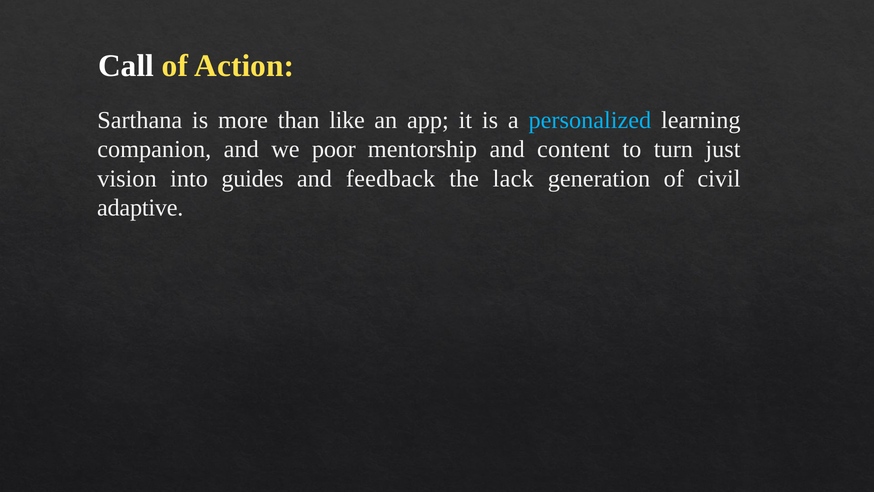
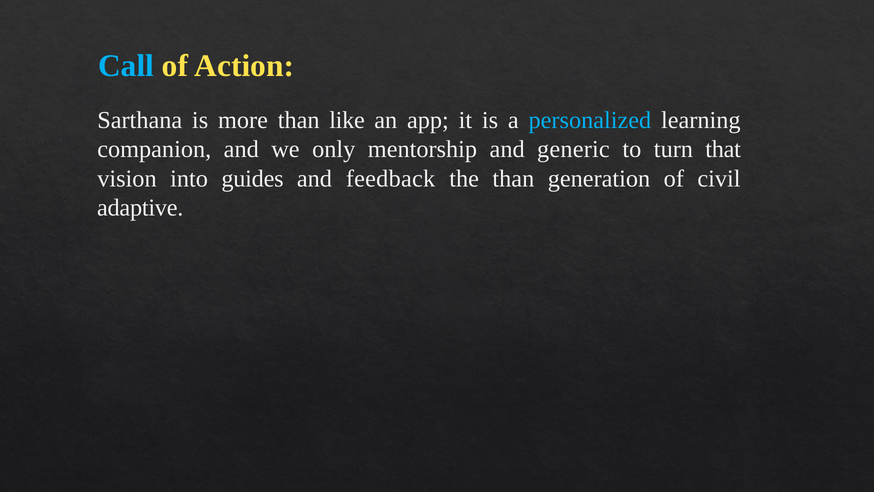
Call colour: white -> light blue
poor: poor -> only
content: content -> generic
just: just -> that
the lack: lack -> than
